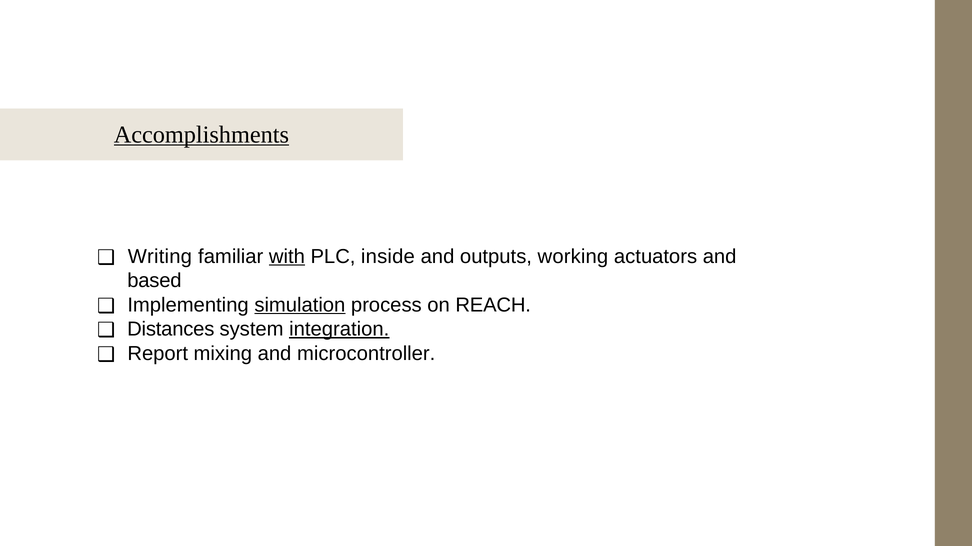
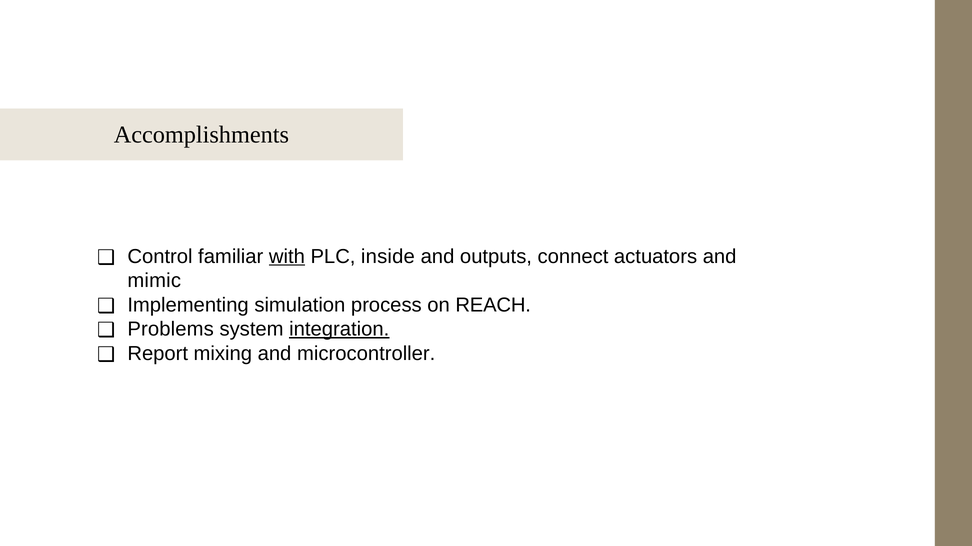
Accomplishments underline: present -> none
Writing: Writing -> Control
working: working -> connect
based: based -> mimic
simulation underline: present -> none
Distances: Distances -> Problems
